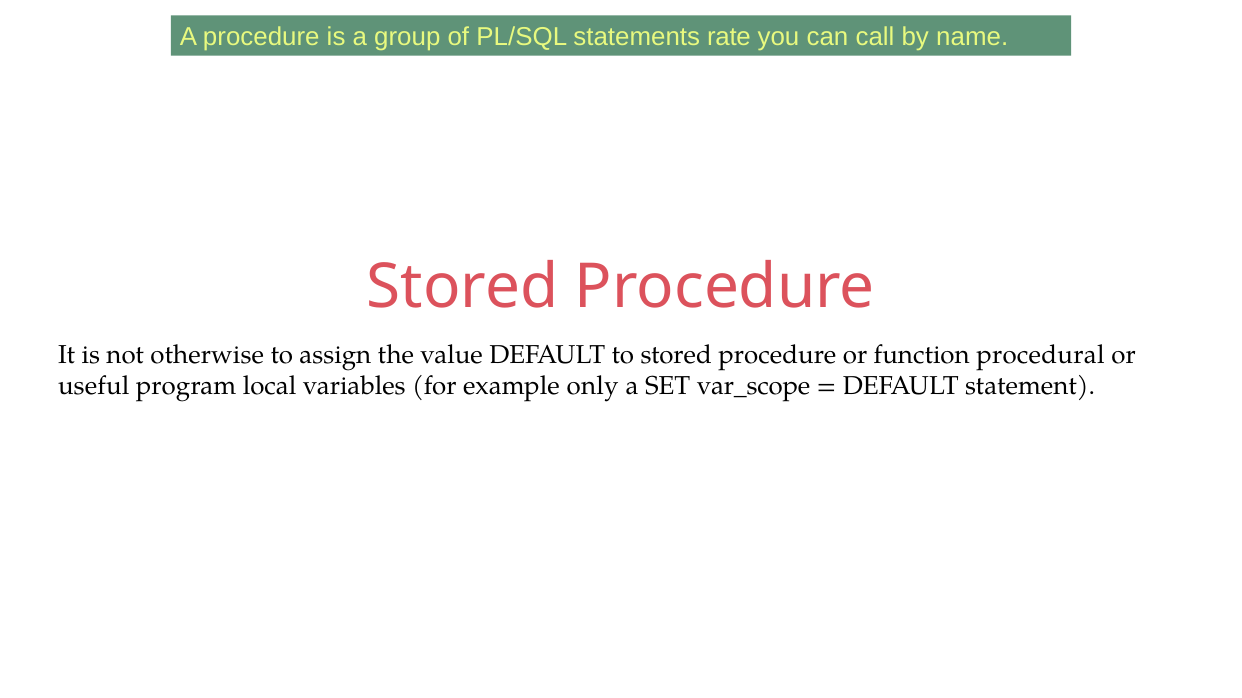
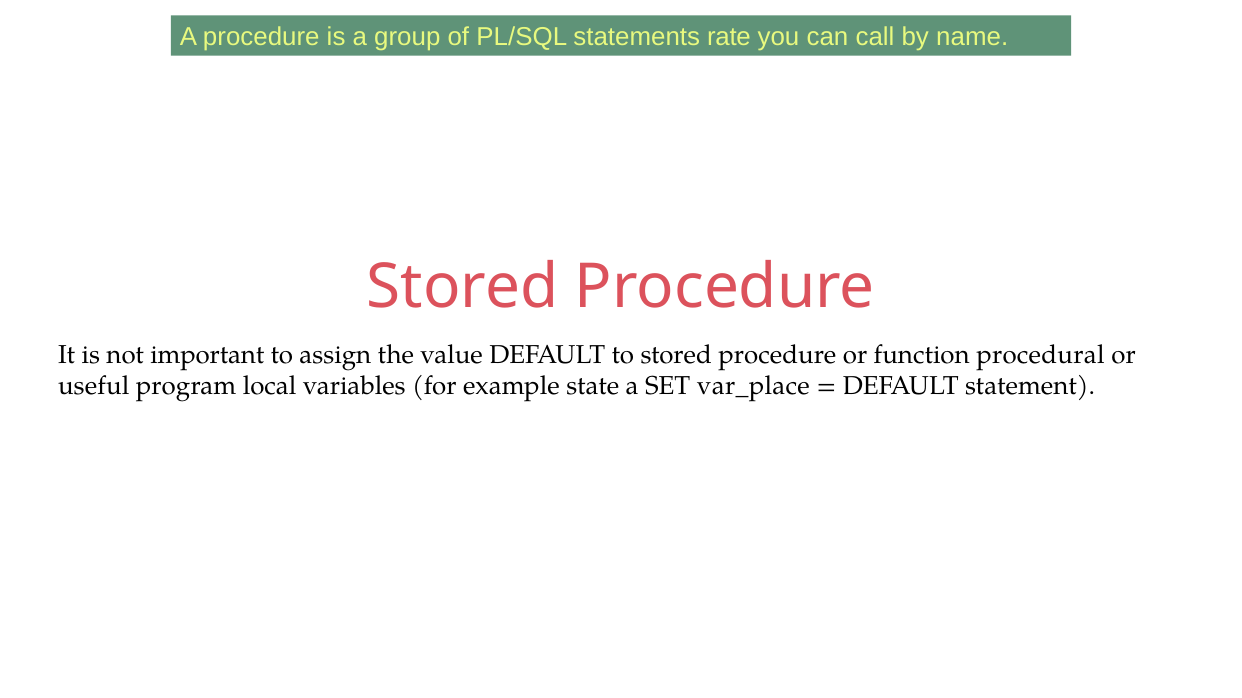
otherwise: otherwise -> important
only: only -> state
var_scope: var_scope -> var_place
